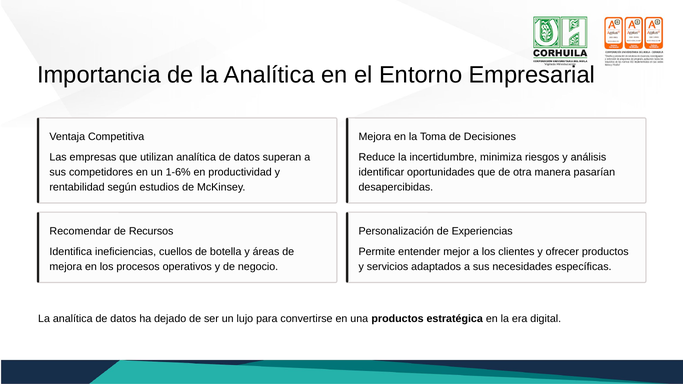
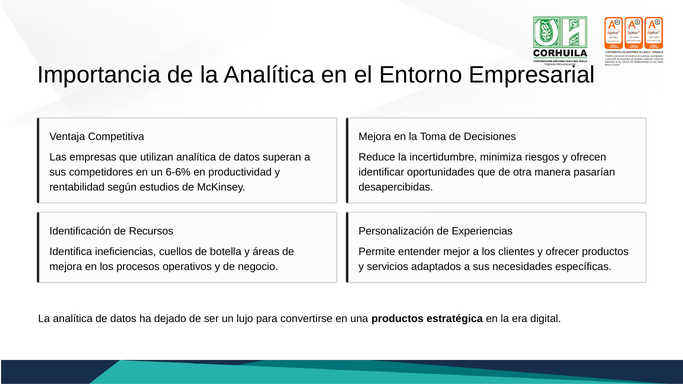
análisis: análisis -> ofrecen
1-6%: 1-6% -> 6-6%
Recomendar: Recomendar -> Identificación
